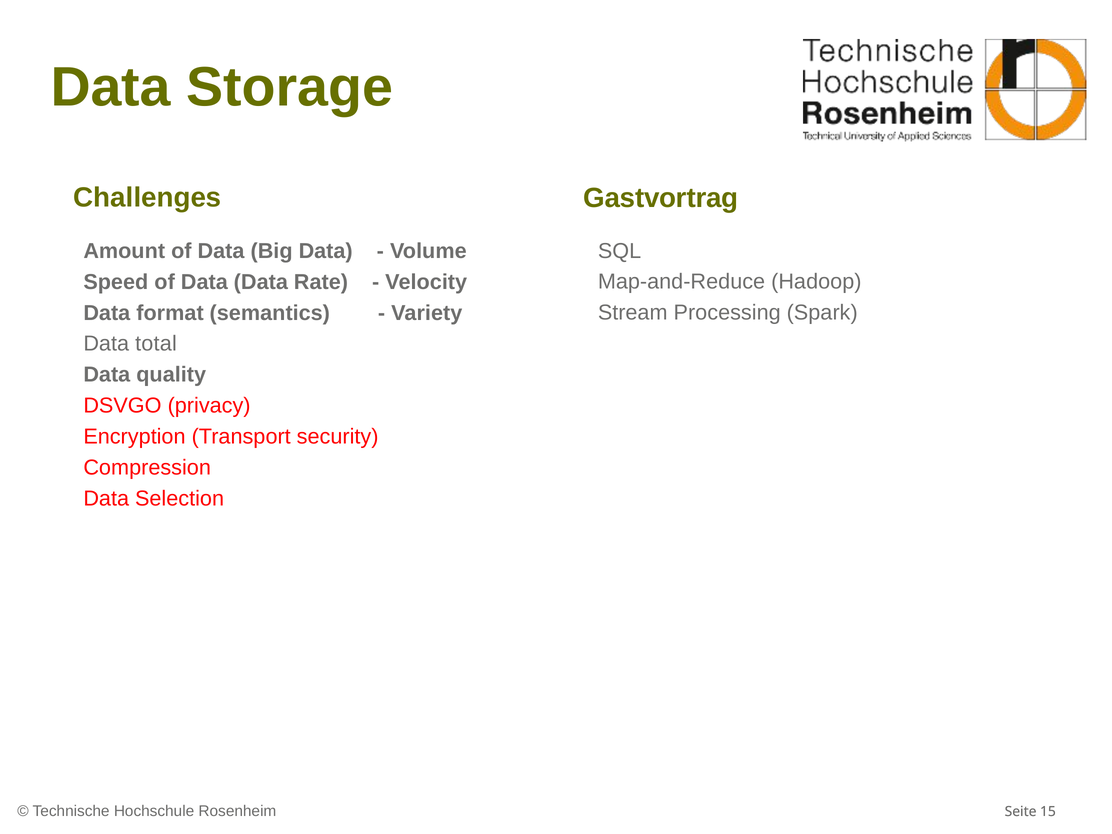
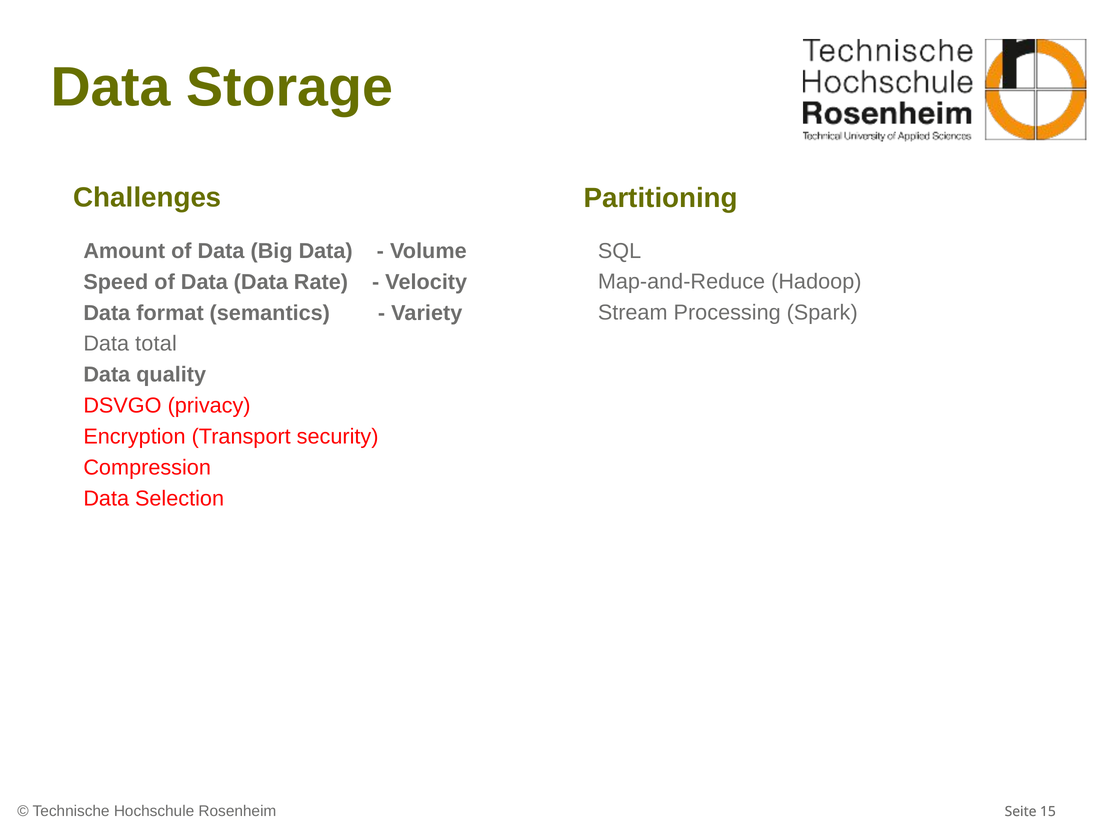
Gastvortrag: Gastvortrag -> Partitioning
